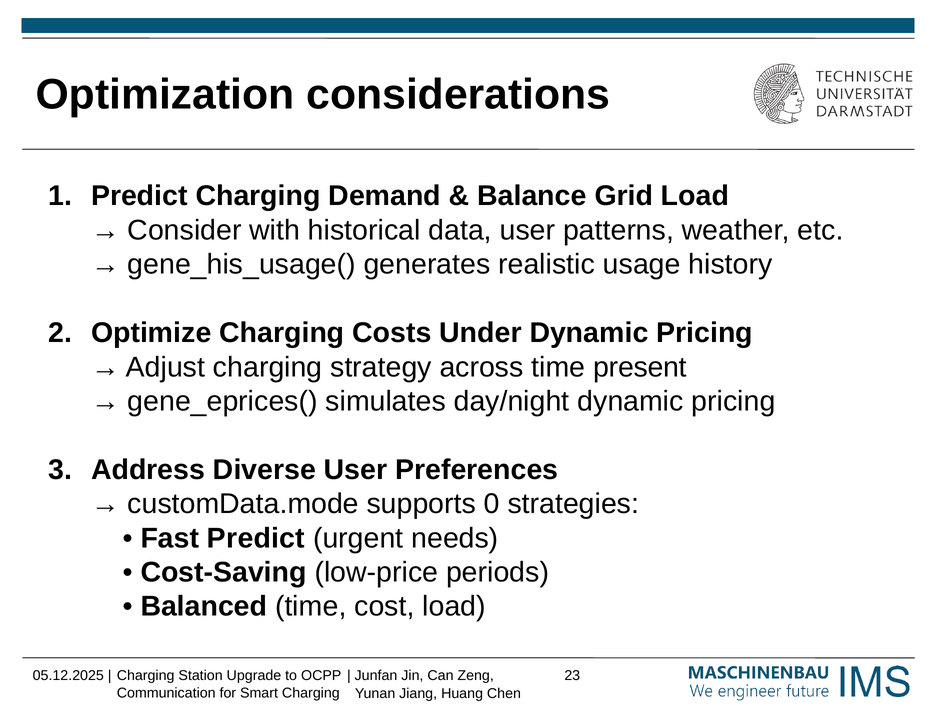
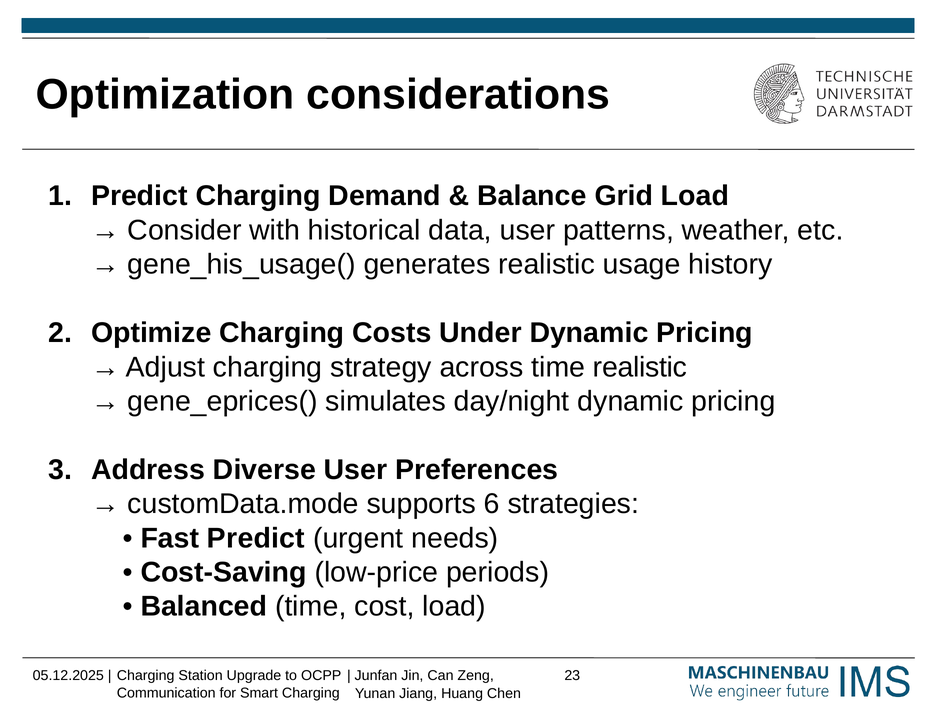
time present: present -> realistic
0: 0 -> 6
